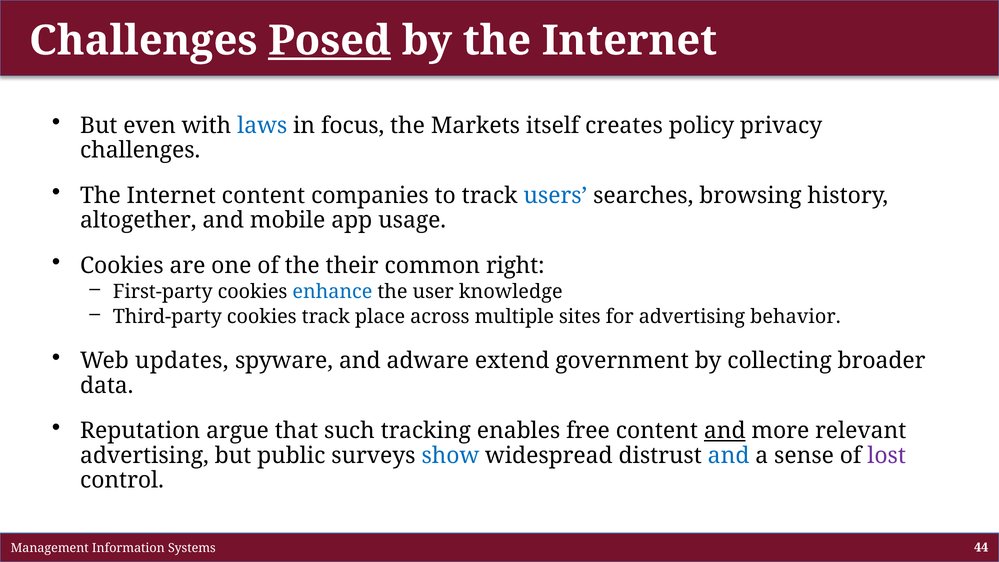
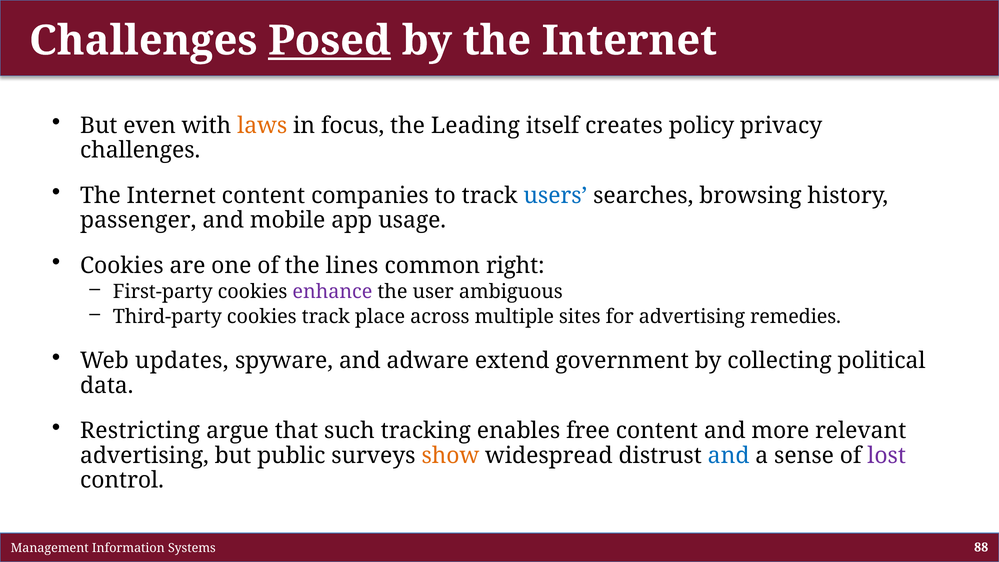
laws colour: blue -> orange
Markets: Markets -> Leading
altogether: altogether -> passenger
their: their -> lines
enhance colour: blue -> purple
knowledge: knowledge -> ambiguous
behavior: behavior -> remedies
broader: broader -> political
Reputation: Reputation -> Restricting
and at (725, 431) underline: present -> none
show colour: blue -> orange
44: 44 -> 88
